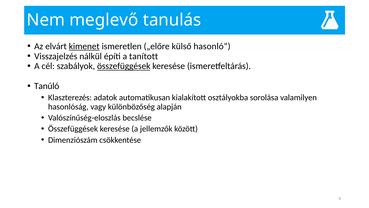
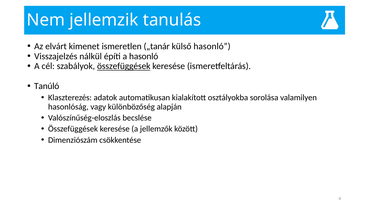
meglevő: meglevő -> jellemzik
kimenet underline: present -> none
„előre: „előre -> „tanár
a tanított: tanított -> hasonló
